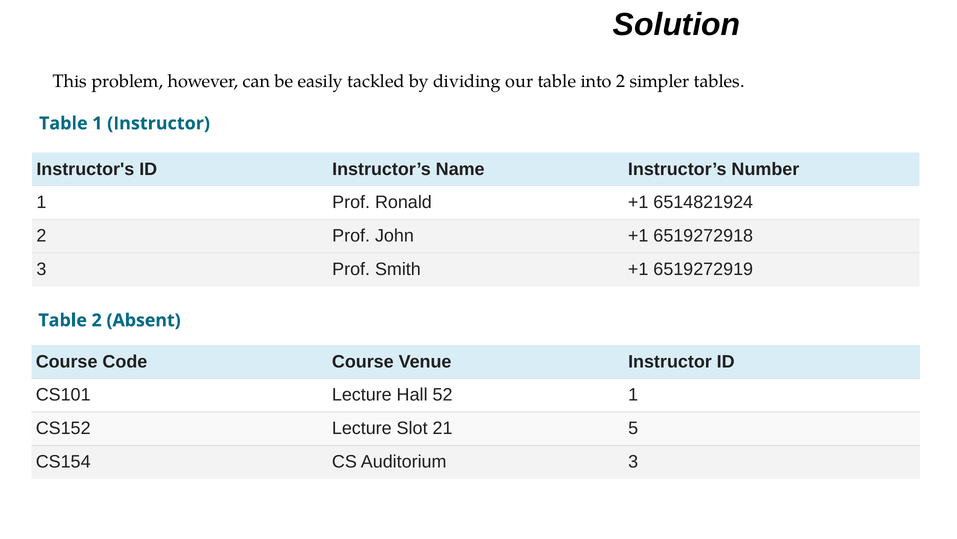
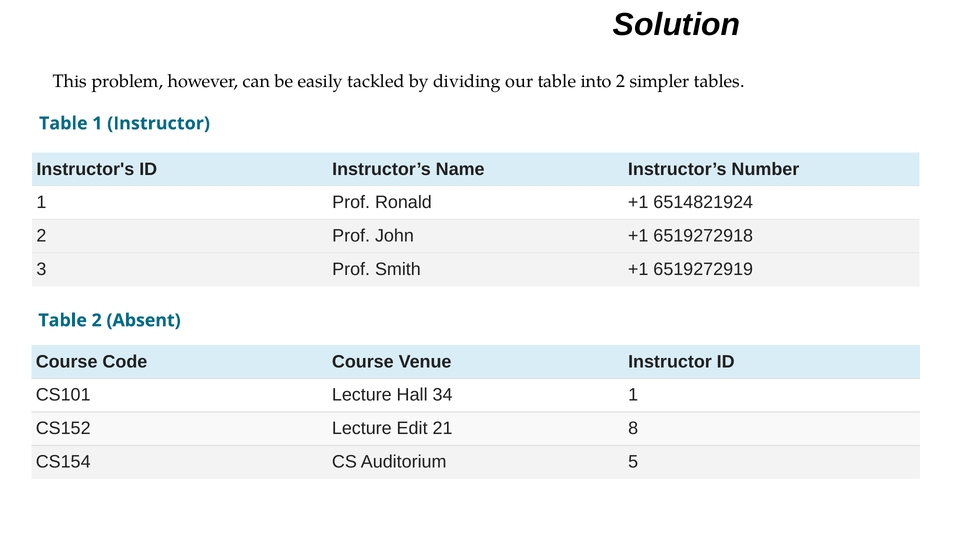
52: 52 -> 34
Slot: Slot -> Edit
5: 5 -> 8
Auditorium 3: 3 -> 5
